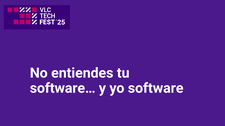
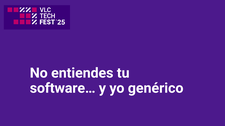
software: software -> genérico
